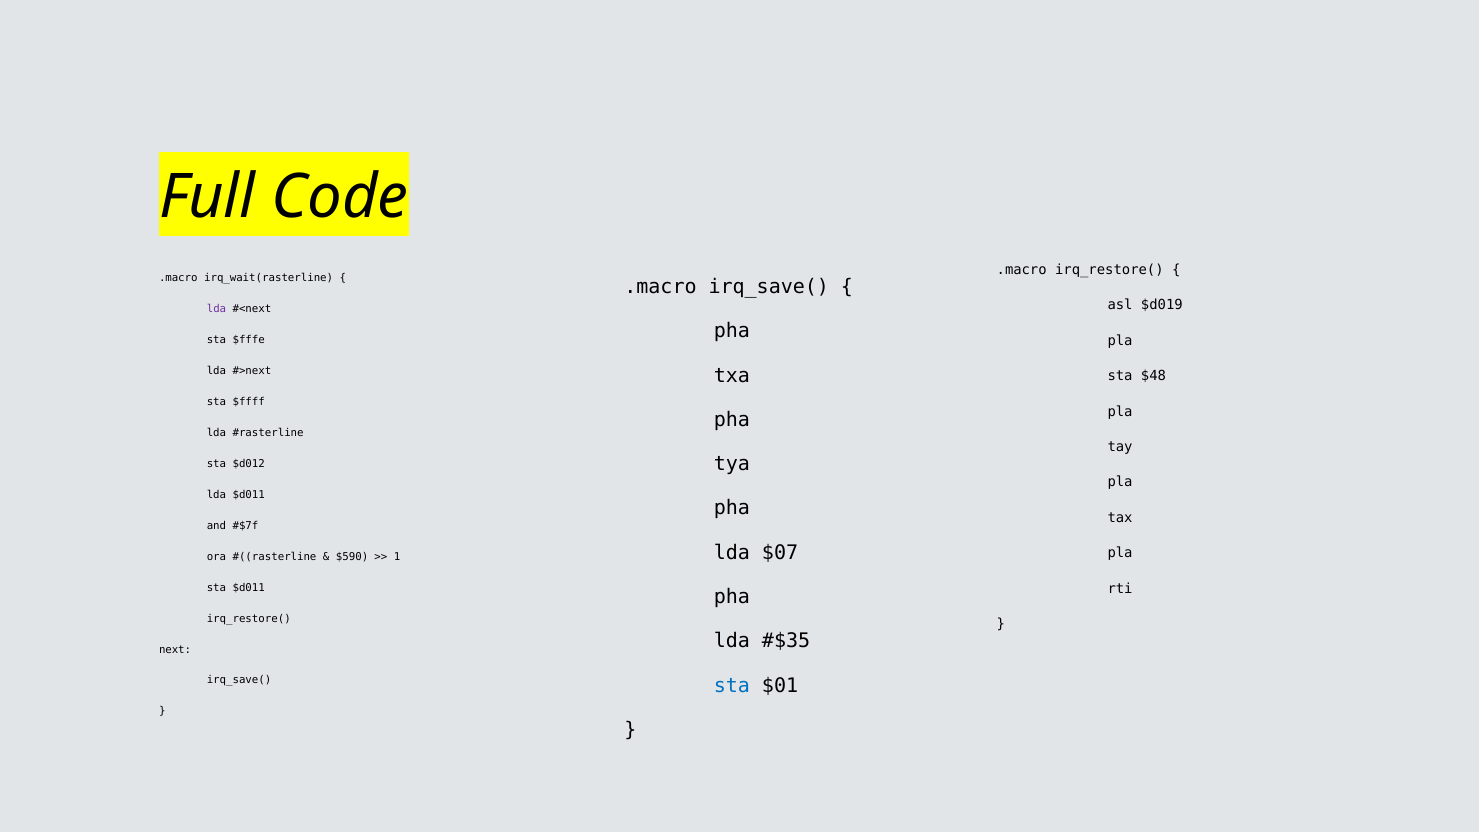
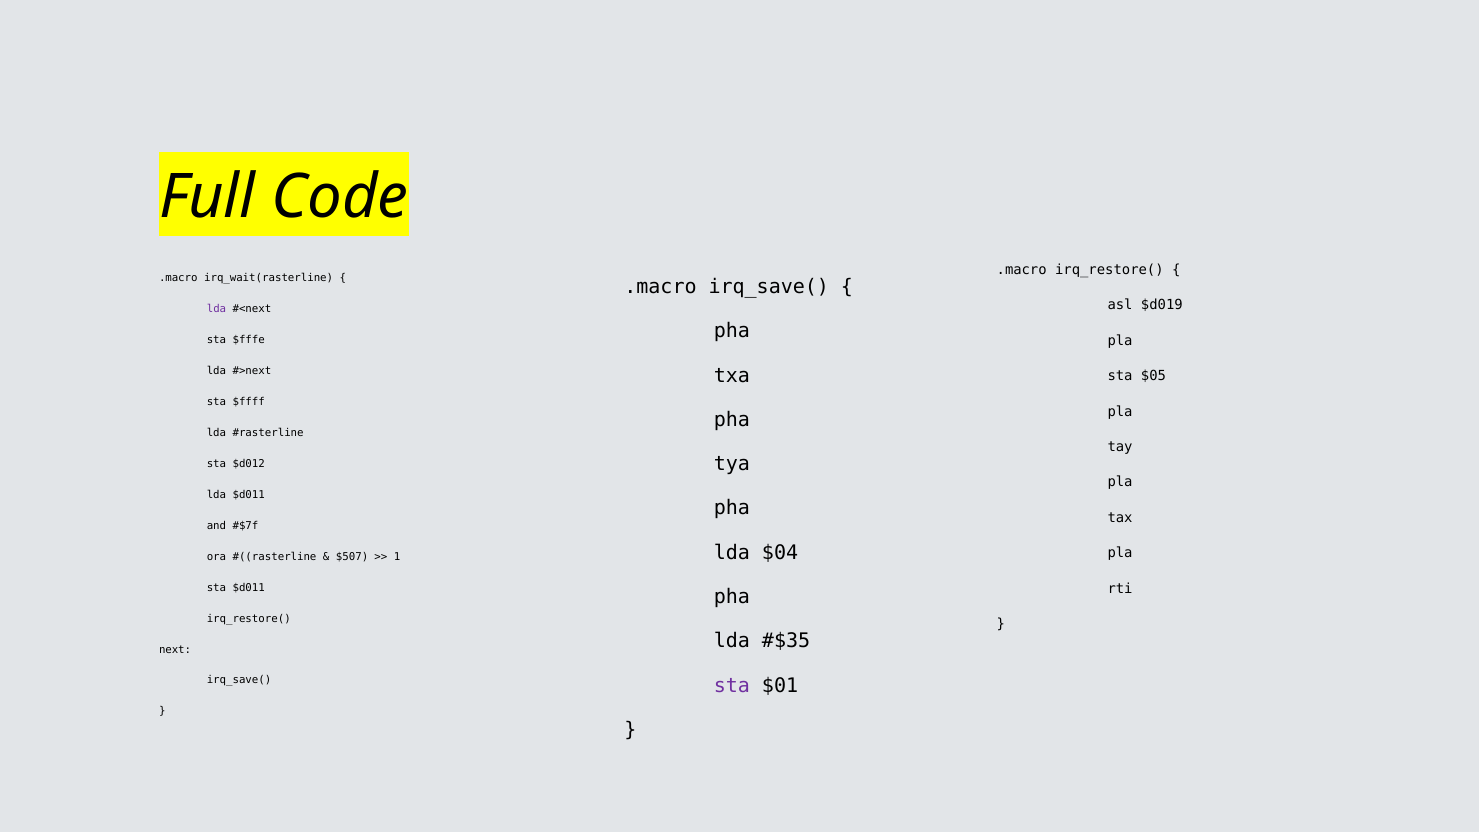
$48: $48 -> $05
$07: $07 -> $04
$590: $590 -> $507
sta at (732, 685) colour: blue -> purple
